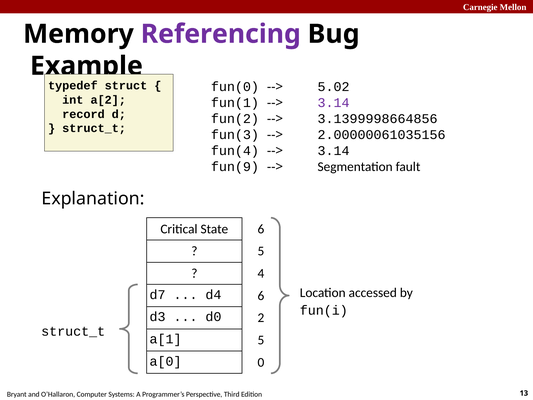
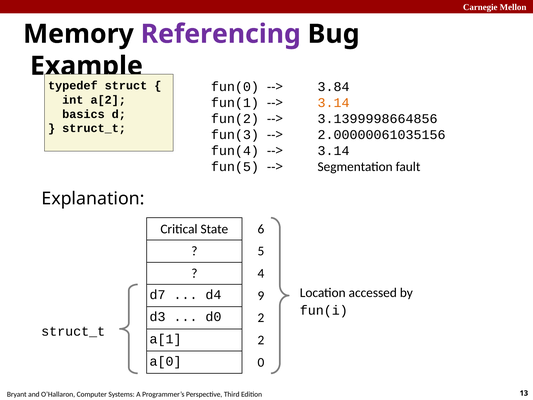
5.02: 5.02 -> 3.84
3.14 at (334, 103) colour: purple -> orange
record: record -> basics
fun(9: fun(9 -> fun(5
d4 6: 6 -> 9
a[1 5: 5 -> 2
